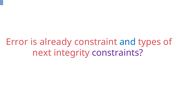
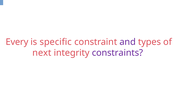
Error: Error -> Every
already: already -> specific
and colour: blue -> purple
